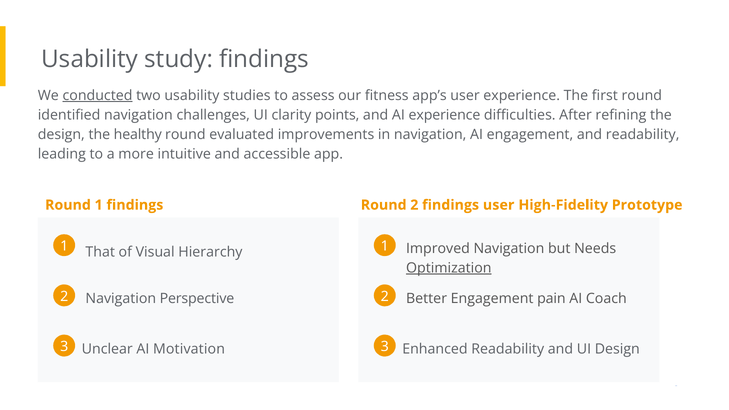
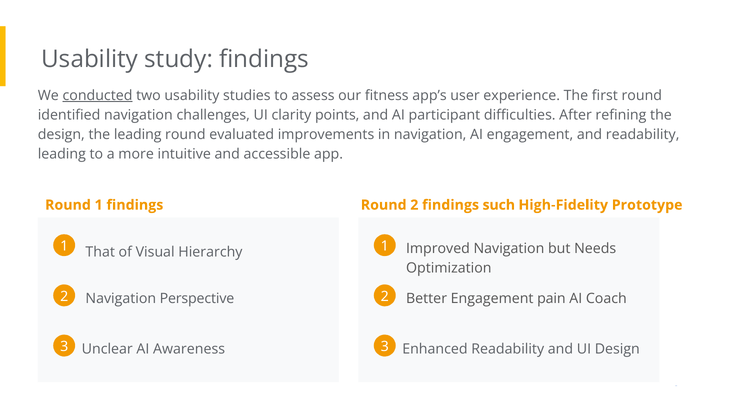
AI experience: experience -> participant
the healthy: healthy -> leading
findings user: user -> such
Optimization underline: present -> none
Motivation: Motivation -> Awareness
